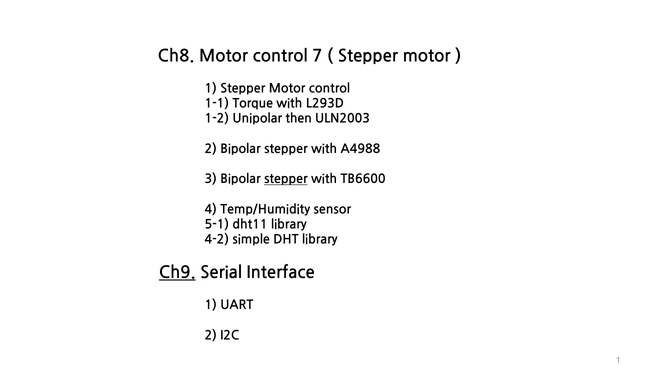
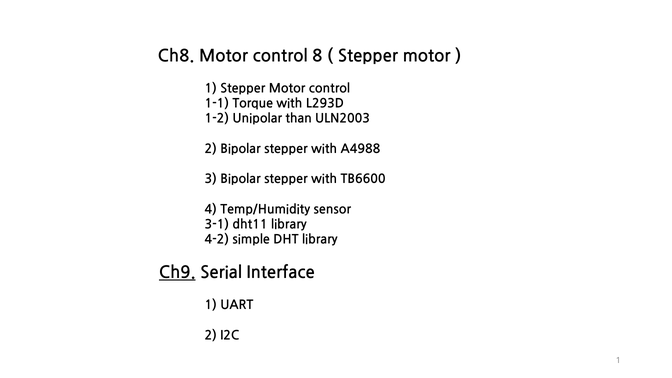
7: 7 -> 8
then: then -> than
stepper at (286, 179) underline: present -> none
5-1: 5-1 -> 3-1
